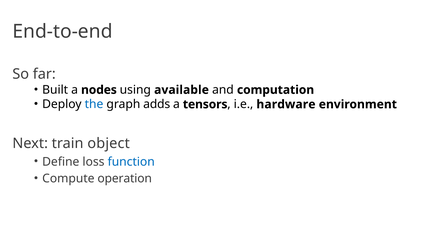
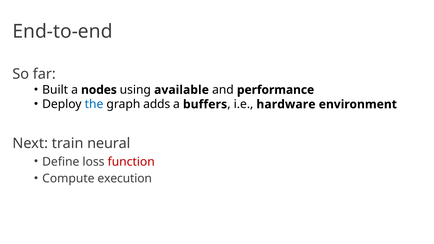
computation: computation -> performance
tensors: tensors -> buffers
object: object -> neural
function colour: blue -> red
operation: operation -> execution
